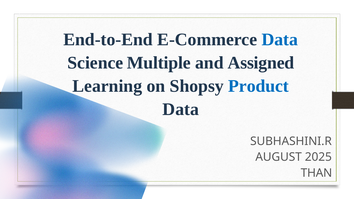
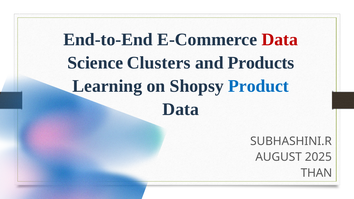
Data at (280, 40) colour: blue -> red
Multiple: Multiple -> Clusters
Assigned: Assigned -> Products
